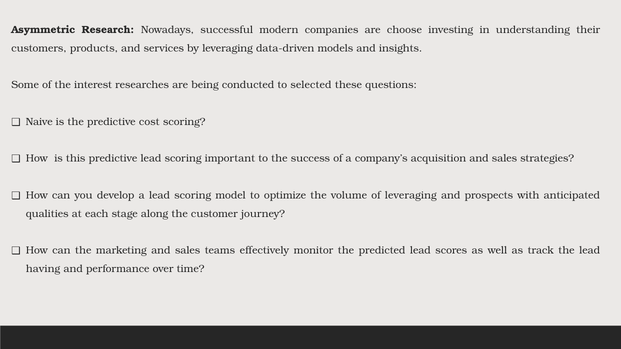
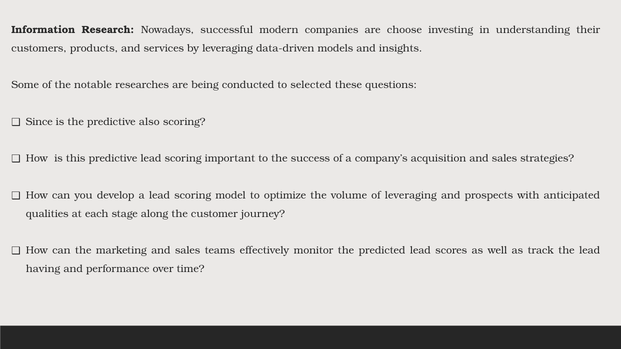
Asymmetric: Asymmetric -> Information
interest: interest -> notable
Naive: Naive -> Since
cost: cost -> also
